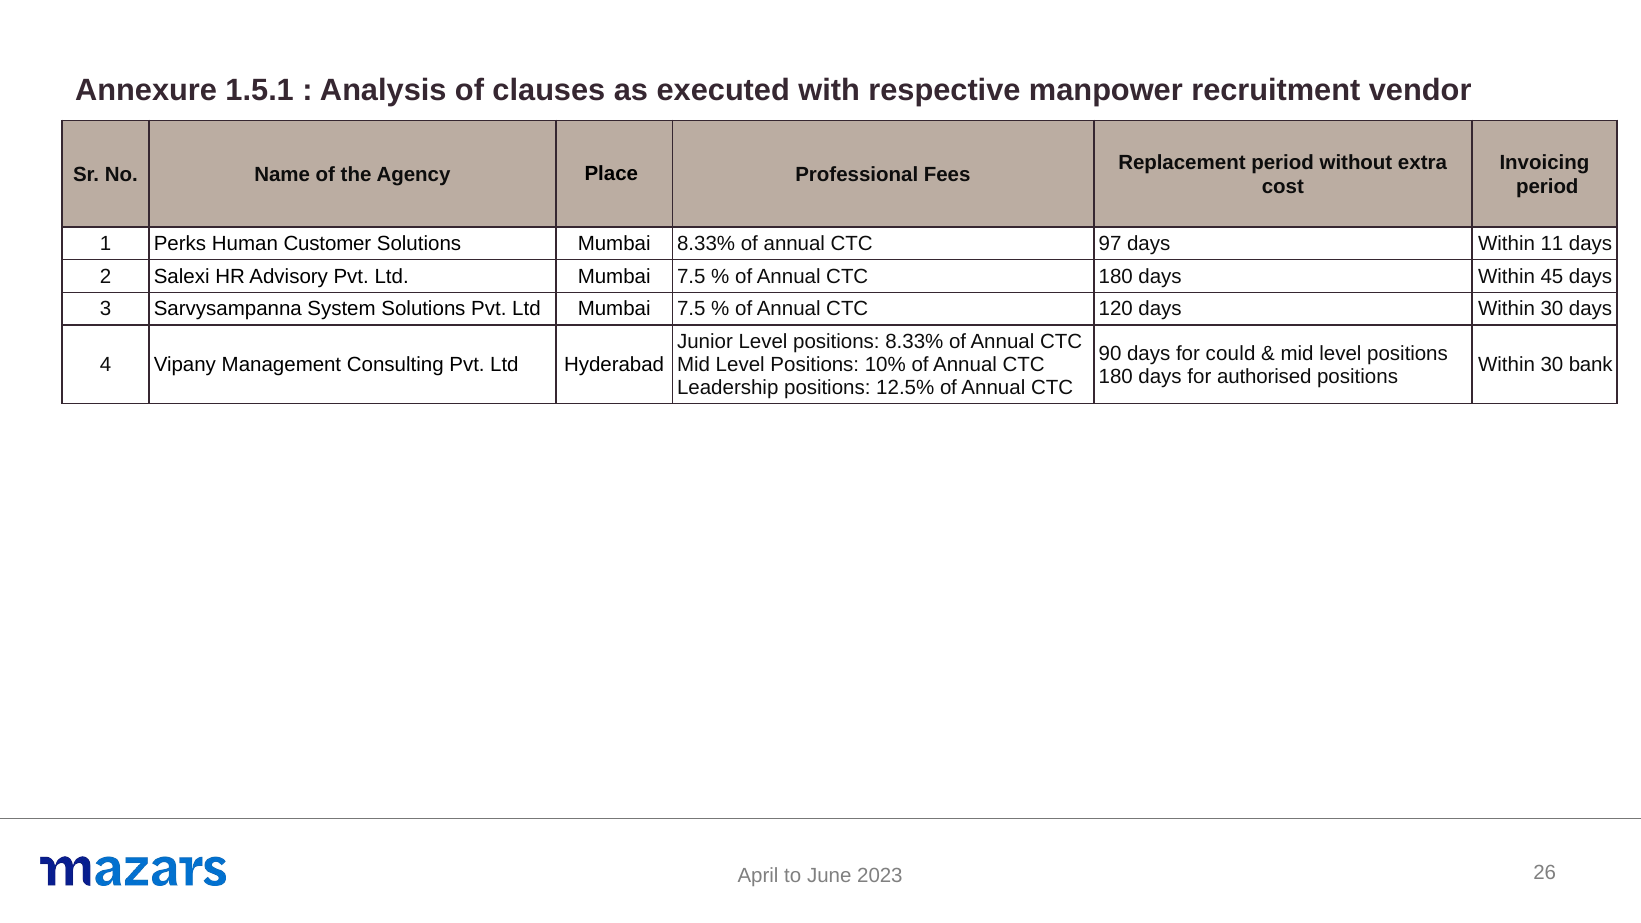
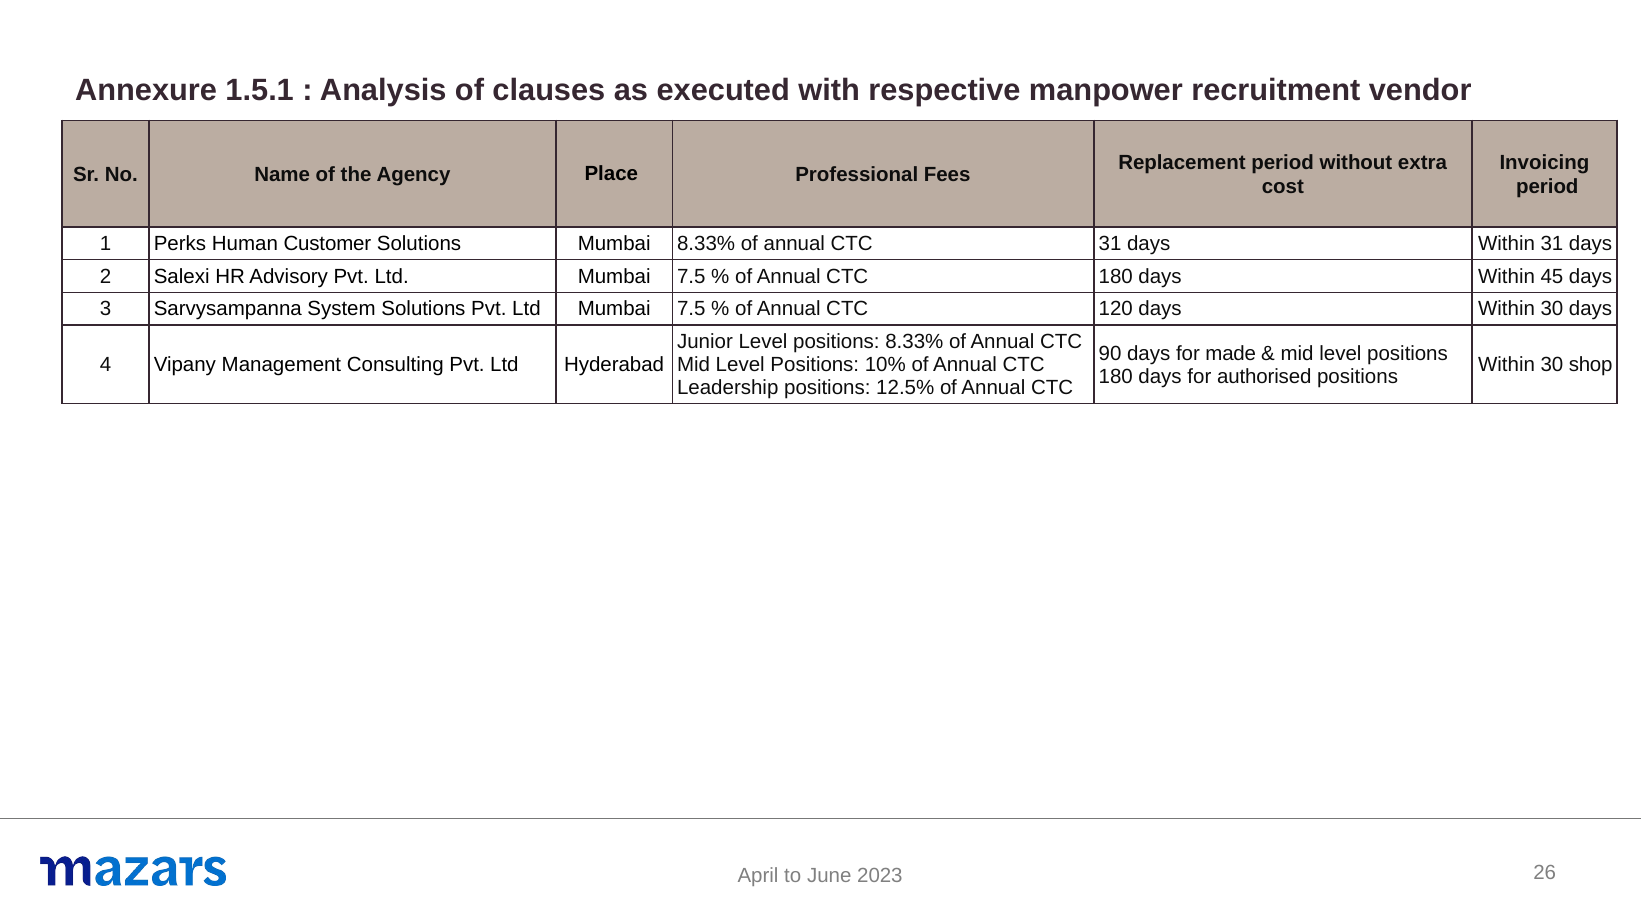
CTC 97: 97 -> 31
Within 11: 11 -> 31
could: could -> made
bank: bank -> shop
